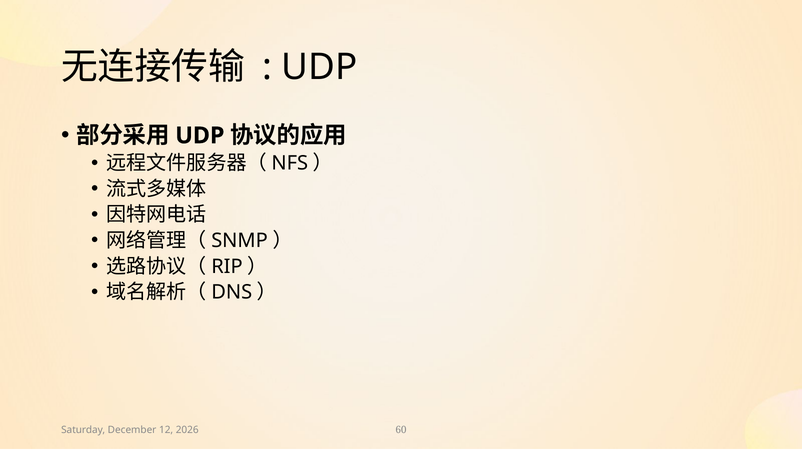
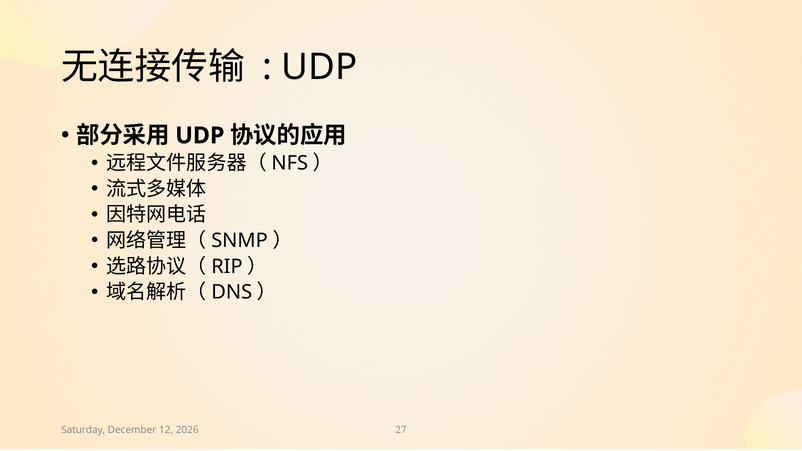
60: 60 -> 27
